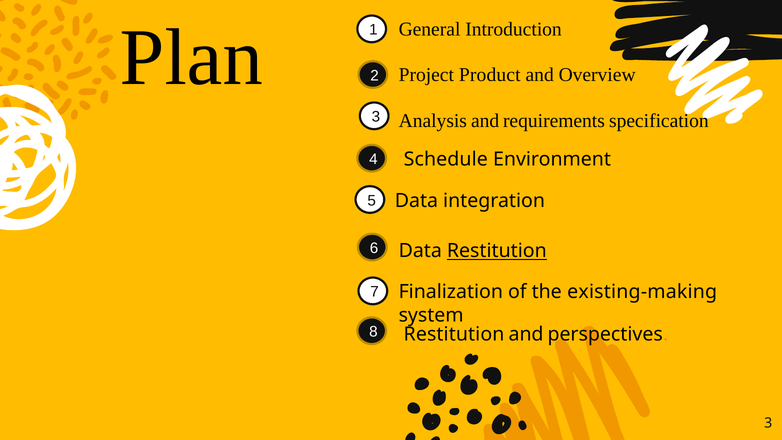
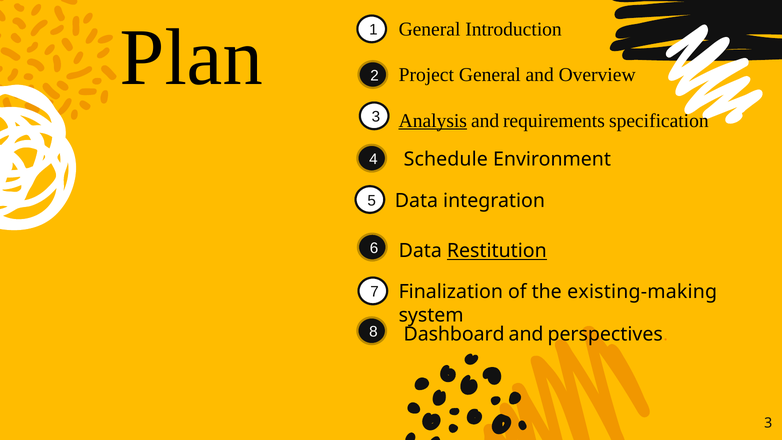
Project Product: Product -> General
Analysis underline: none -> present
Restitution at (454, 334): Restitution -> Dashboard
